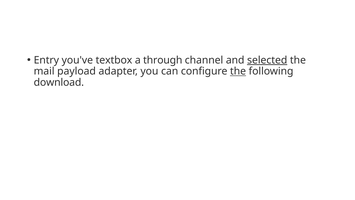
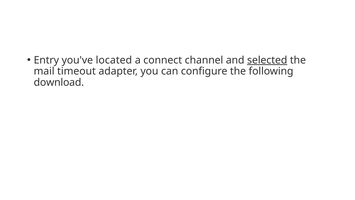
textbox: textbox -> located
through: through -> connect
payload: payload -> timeout
the at (238, 71) underline: present -> none
